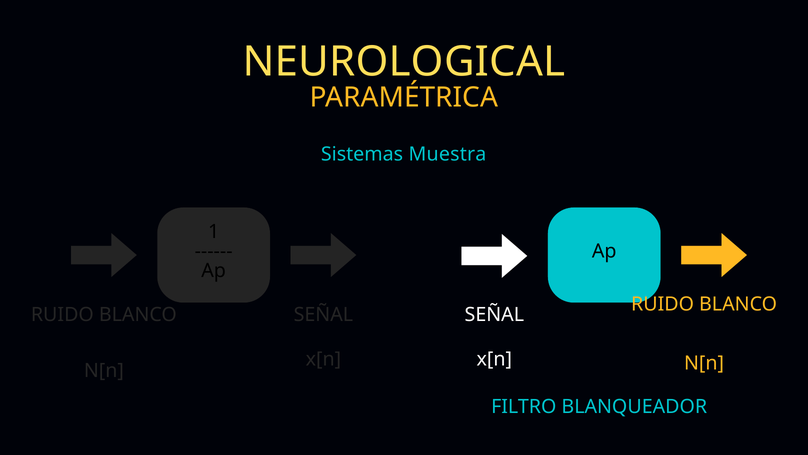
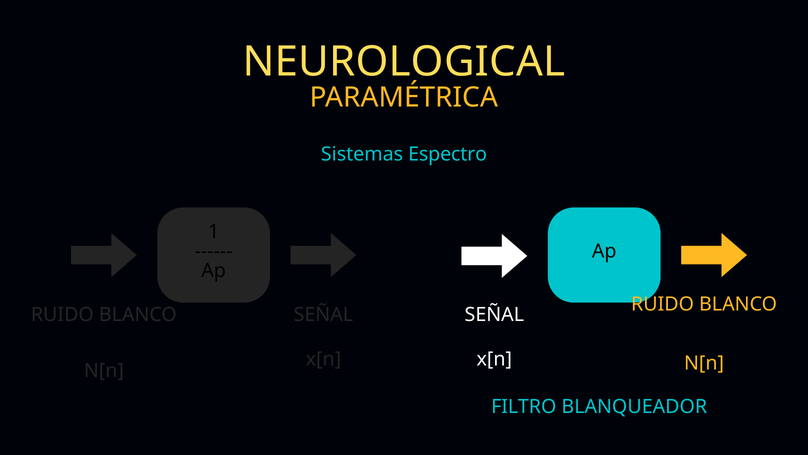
Muestra: Muestra -> Espectro
